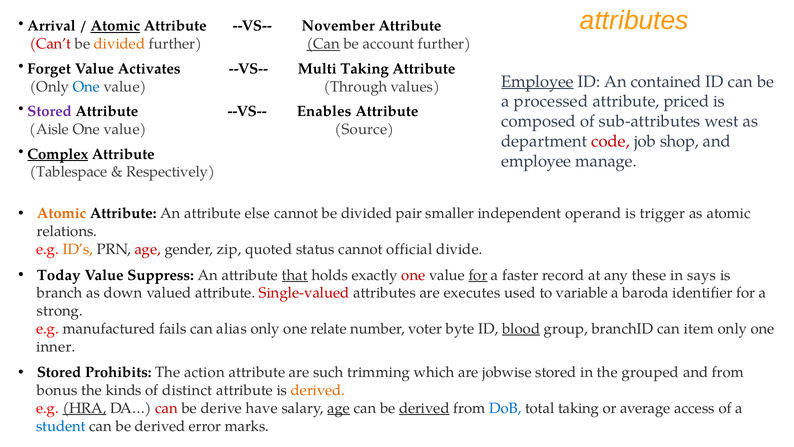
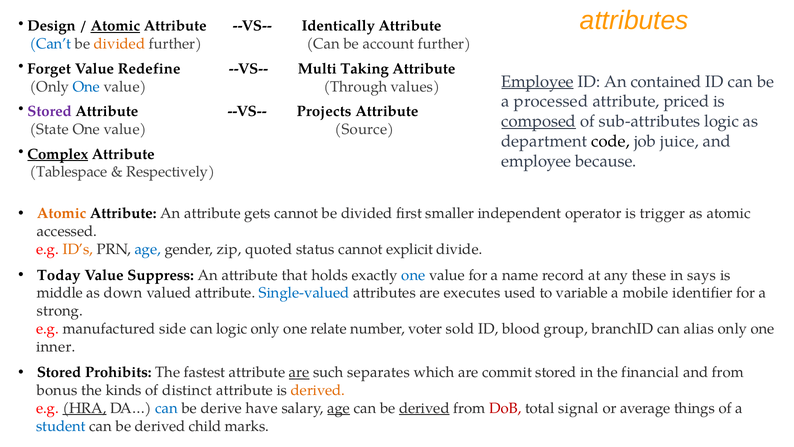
Arrival: Arrival -> Design
November: November -> Identically
Can’t colour: red -> blue
Can at (323, 44) underline: present -> none
Activates: Activates -> Redefine
Enables: Enables -> Projects
composed underline: none -> present
sub-attributes west: west -> logic
Aisle: Aisle -> State
code colour: red -> black
shop: shop -> juice
manage: manage -> because
else: else -> gets
pair: pair -> first
operand: operand -> operator
relations: relations -> accessed
age at (148, 249) colour: red -> blue
official: official -> explicit
that underline: present -> none
one at (413, 275) colour: red -> blue
for at (478, 275) underline: present -> none
faster: faster -> name
branch: branch -> middle
Single-valued colour: red -> blue
baroda: baroda -> mobile
fails: fails -> side
can alias: alias -> logic
byte: byte -> sold
blood underline: present -> none
item: item -> alias
action: action -> fastest
are at (299, 372) underline: none -> present
trimming: trimming -> separates
jobwise: jobwise -> commit
grouped: grouped -> financial
can at (167, 408) colour: red -> blue
DoB colour: blue -> red
total taking: taking -> signal
access: access -> things
error: error -> child
